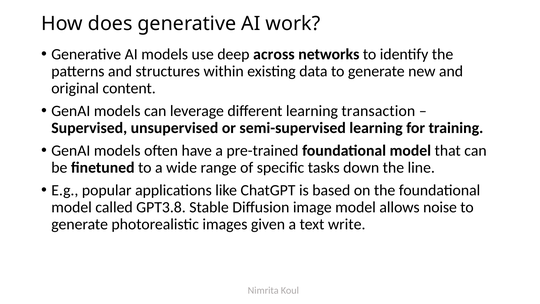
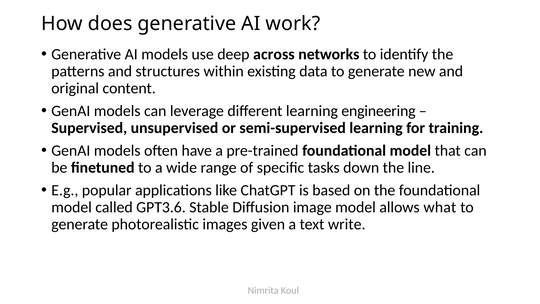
transaction: transaction -> engineering
GPT3.8: GPT3.8 -> GPT3.6
noise: noise -> what
